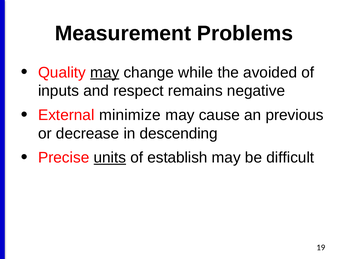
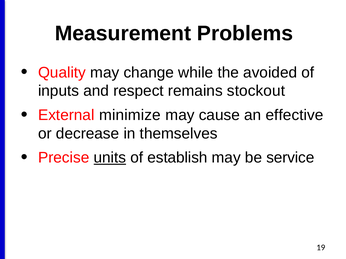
may at (105, 73) underline: present -> none
negative: negative -> stockout
previous: previous -> effective
descending: descending -> themselves
difficult: difficult -> service
